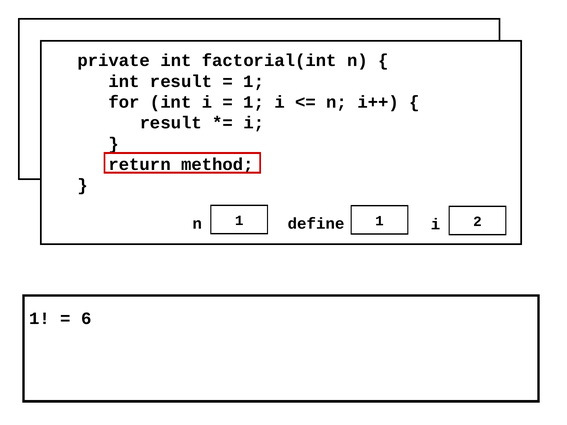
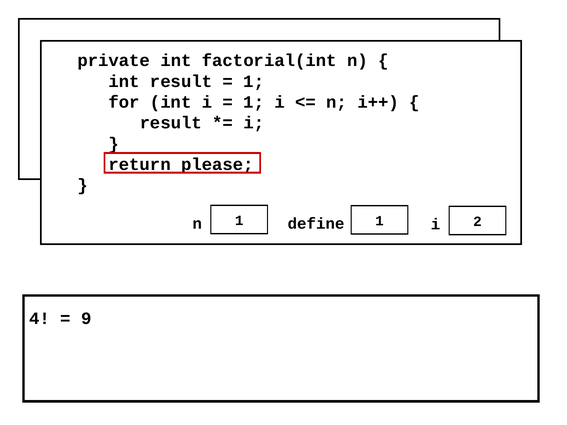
method: method -> please
1 at (40, 319): 1 -> 4
6: 6 -> 9
